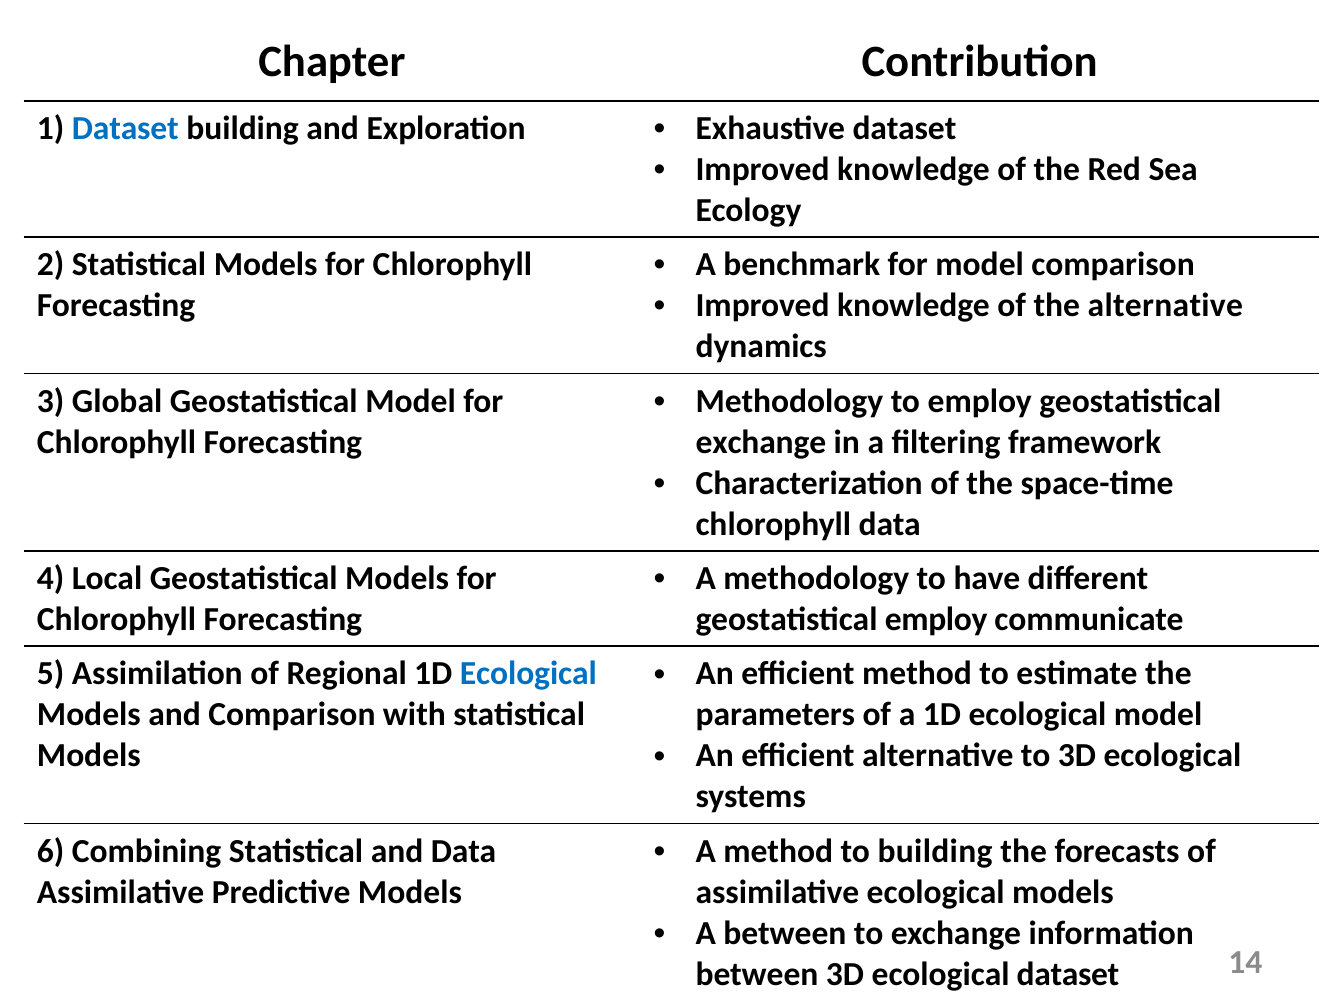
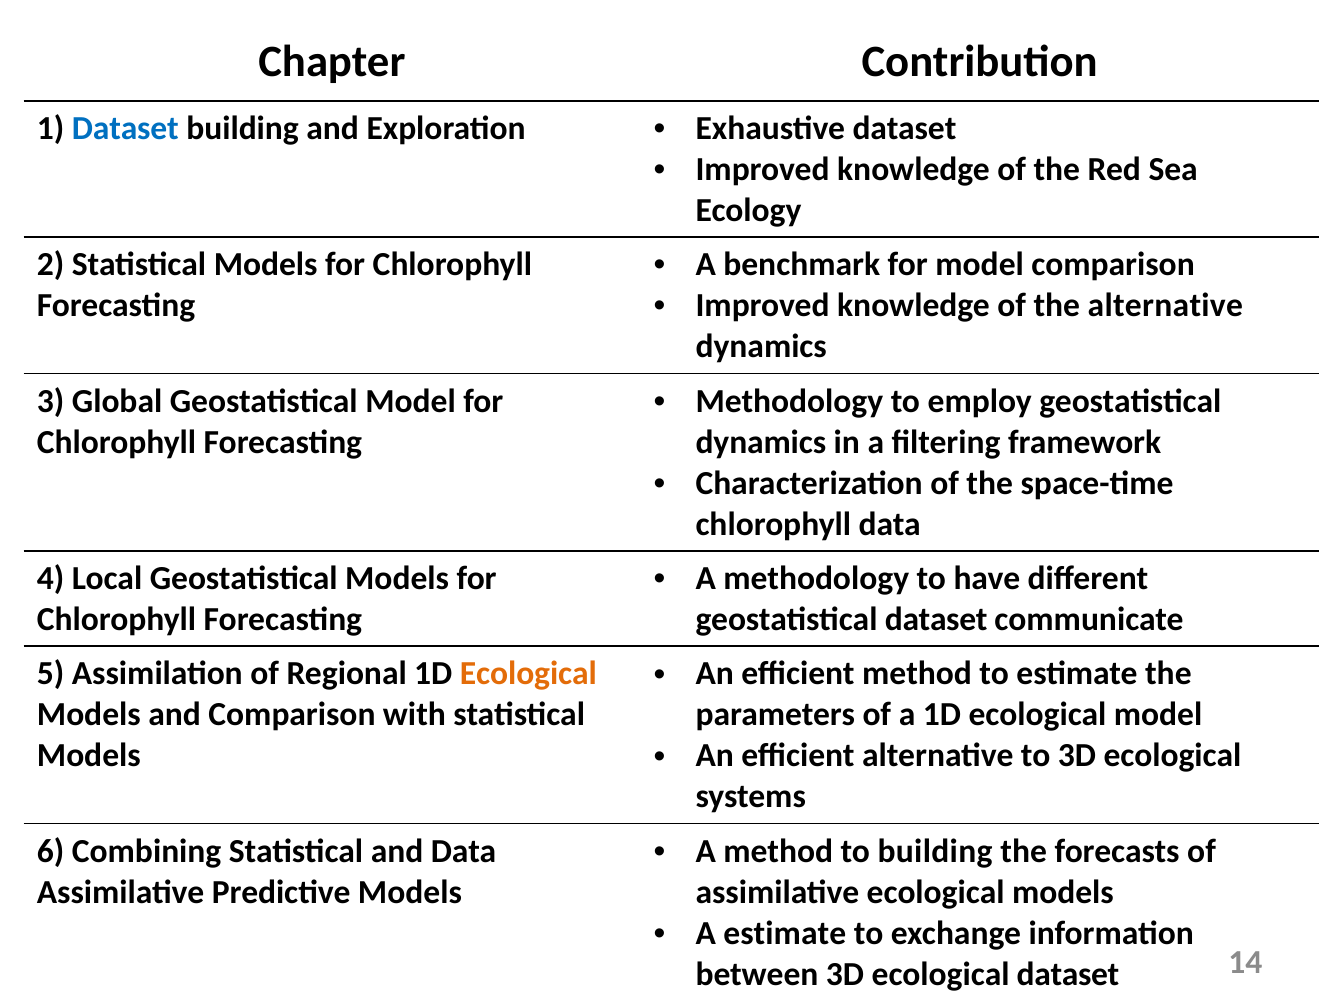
exchange at (761, 442): exchange -> dynamics
geostatistical employ: employ -> dataset
Ecological at (528, 674) colour: blue -> orange
A between: between -> estimate
